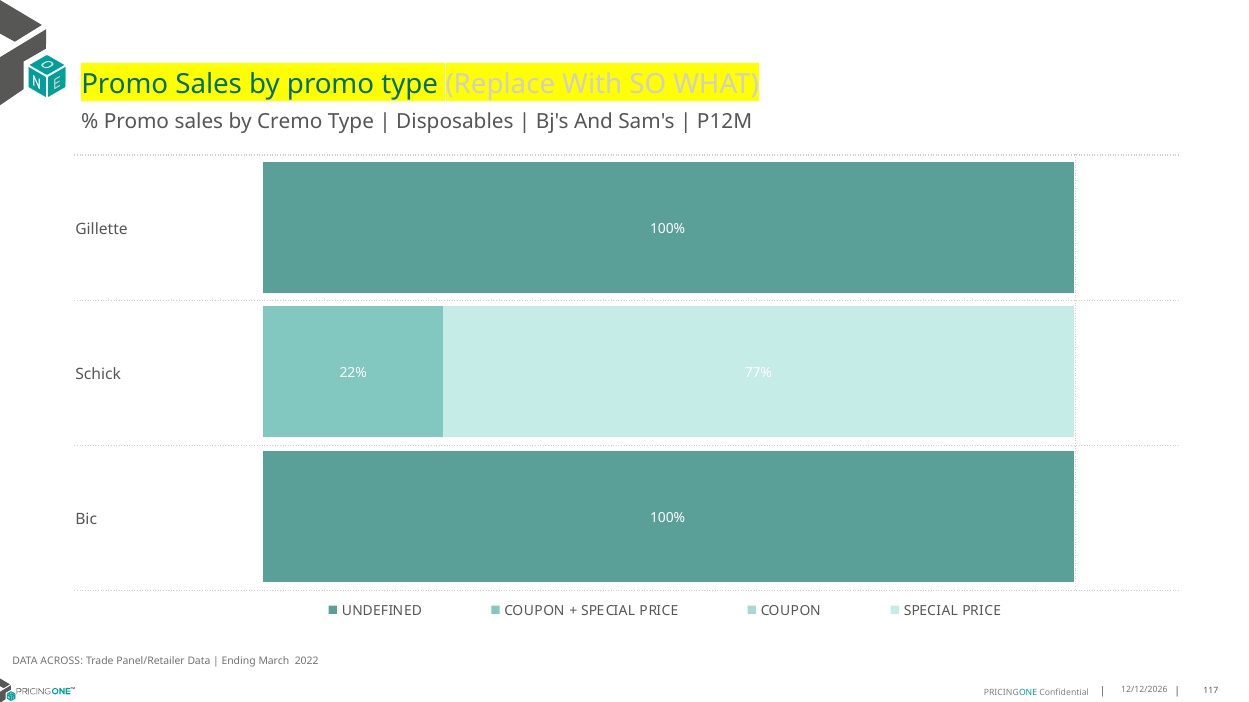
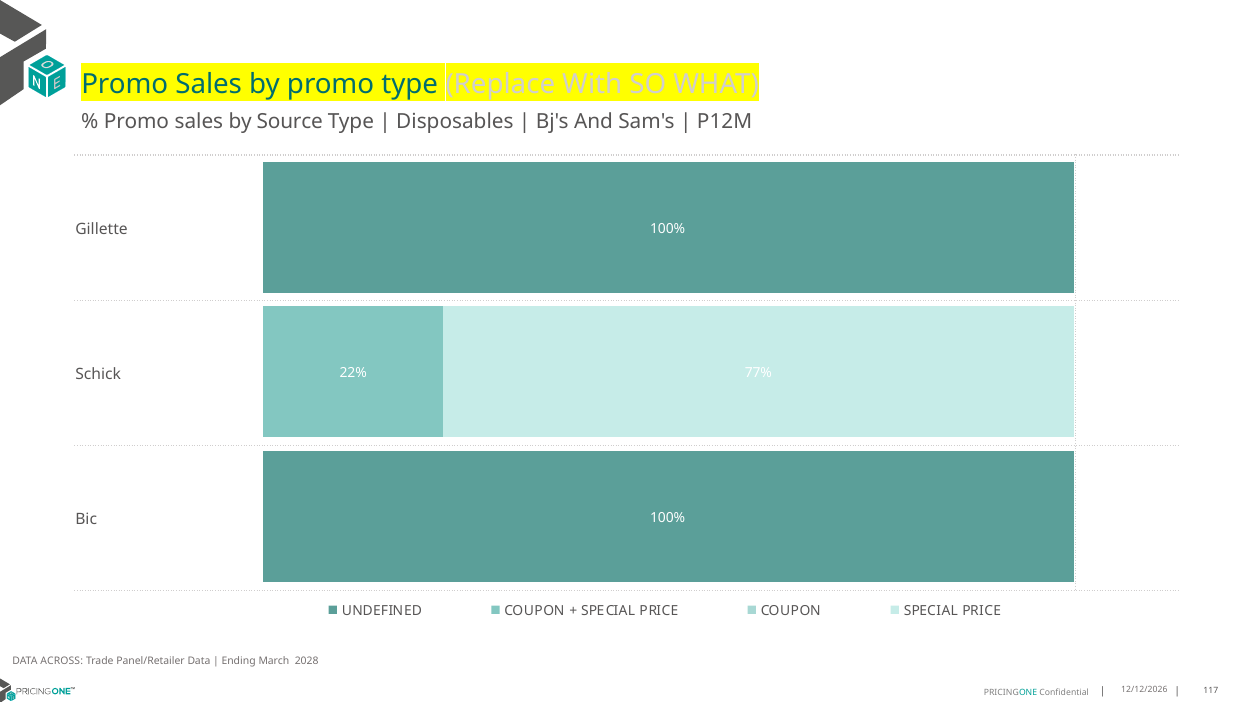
Cremo: Cremo -> Source
2022: 2022 -> 2028
